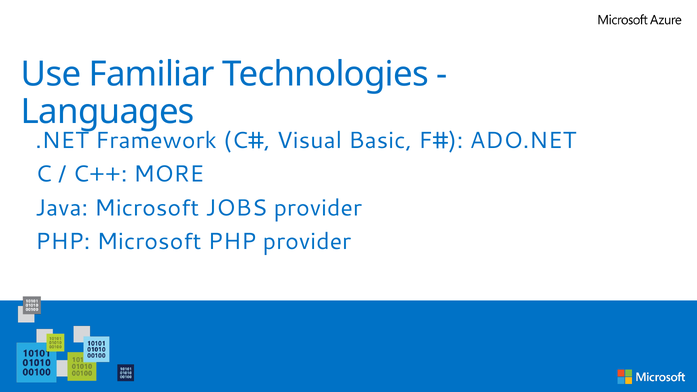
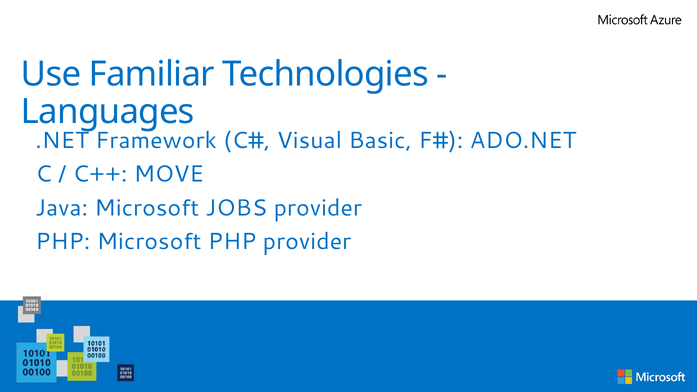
MORE: MORE -> MOVE
